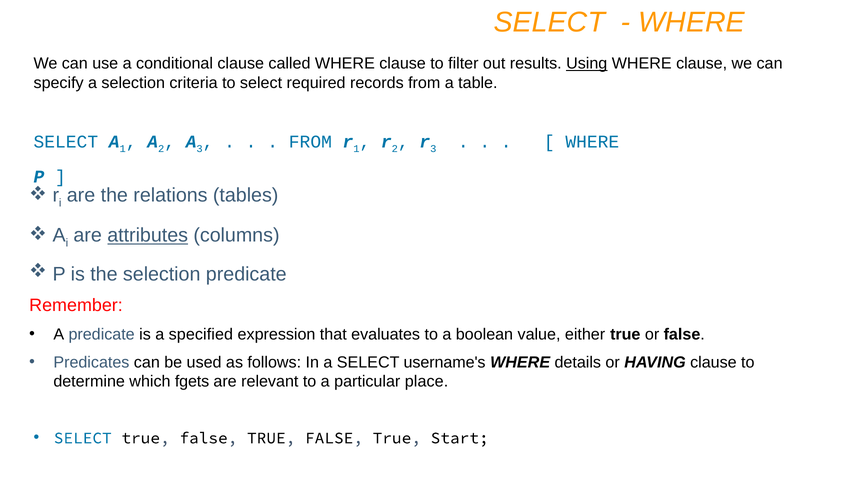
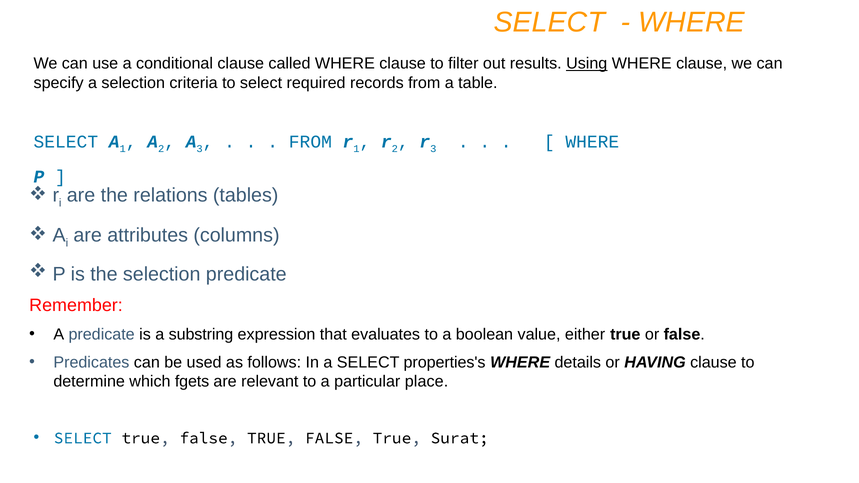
attributes underline: present -> none
specified: specified -> substring
username's: username's -> properties's
Start: Start -> Surat
